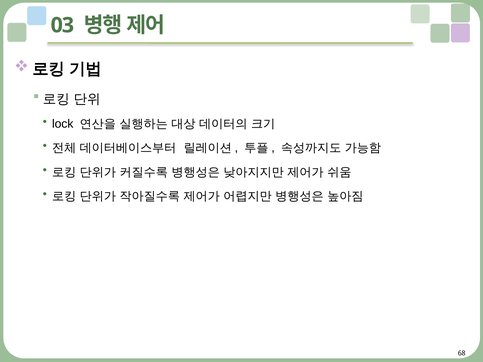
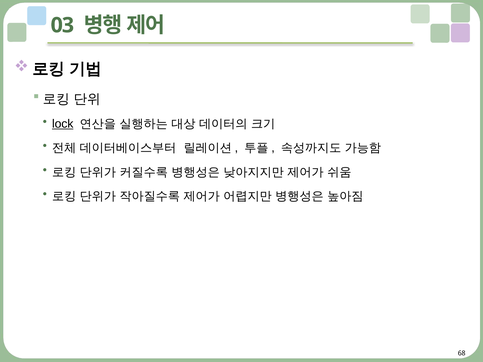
lock underline: none -> present
